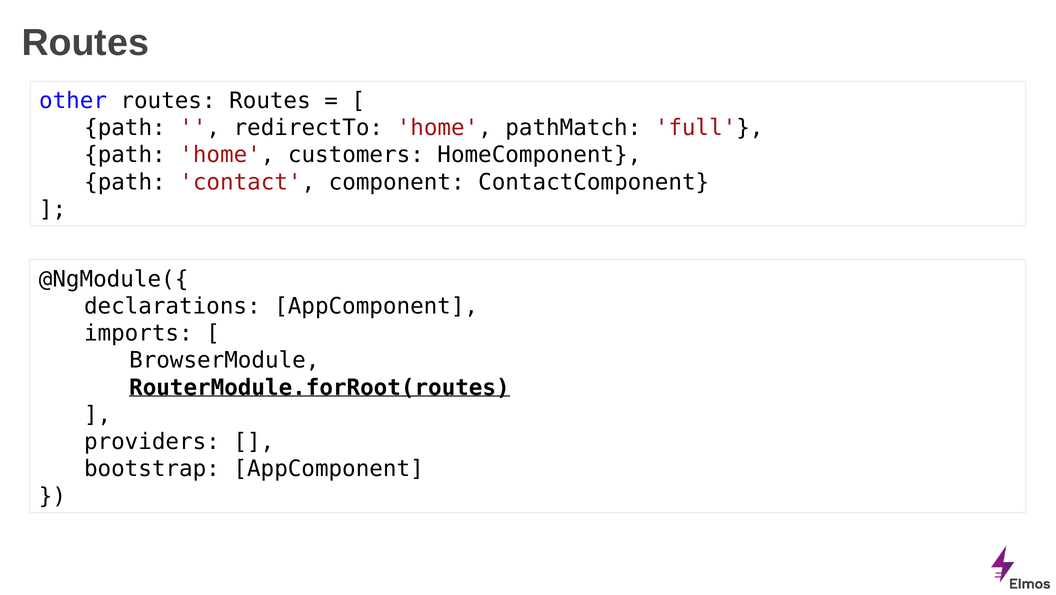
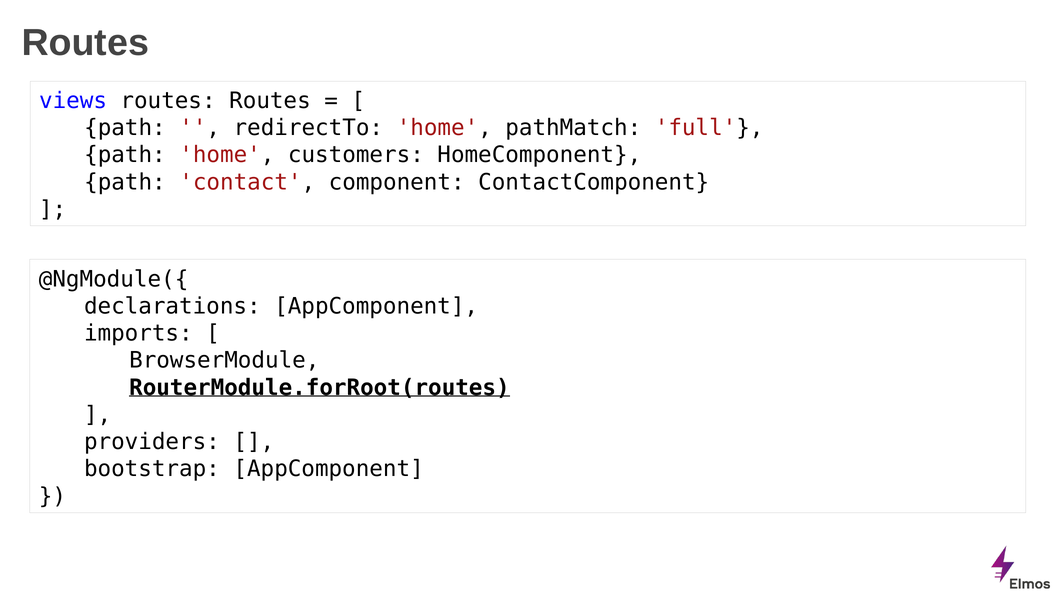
other: other -> views
